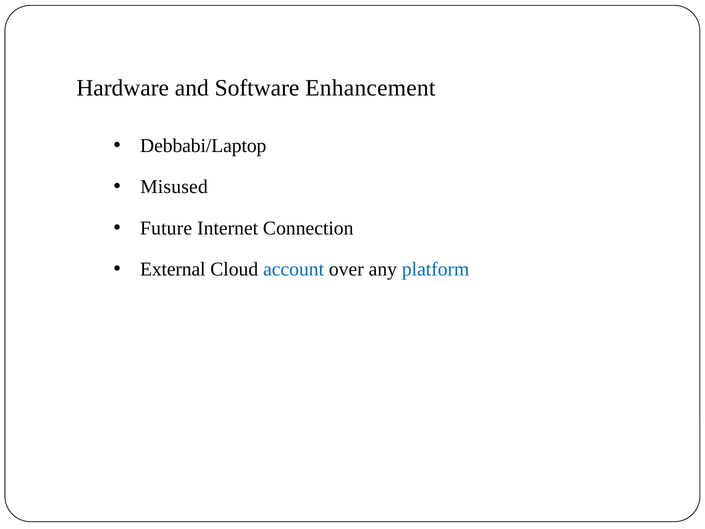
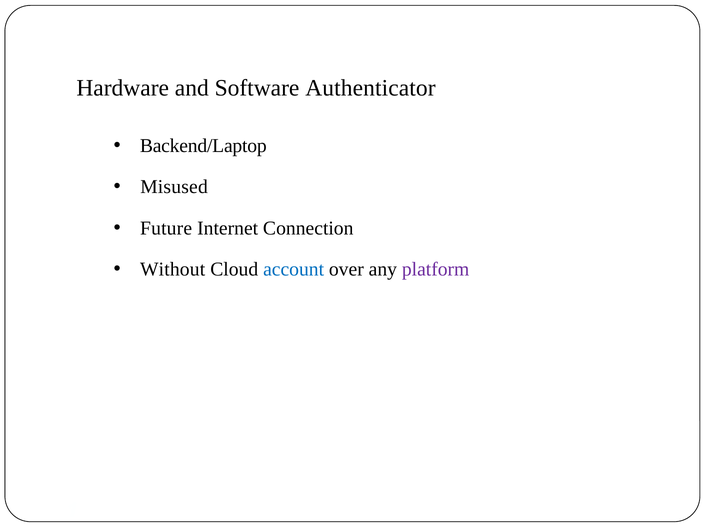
Enhancement: Enhancement -> Authenticator
Debbabi/Laptop: Debbabi/Laptop -> Backend/Laptop
External: External -> Without
platform colour: blue -> purple
